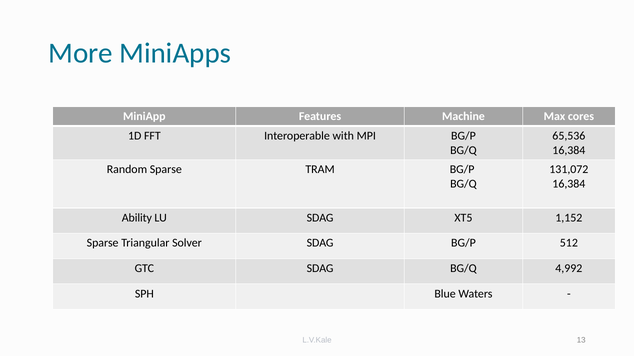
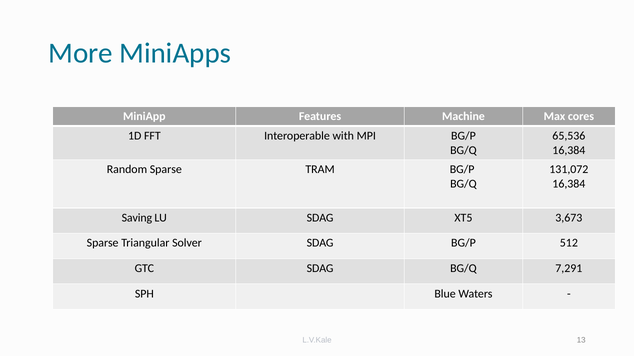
Ability: Ability -> Saving
1,152: 1,152 -> 3,673
4,992: 4,992 -> 7,291
